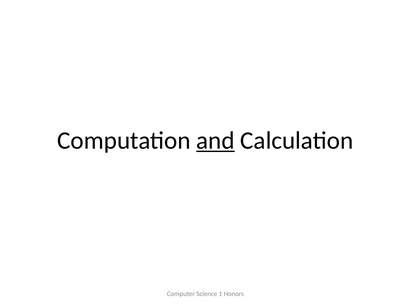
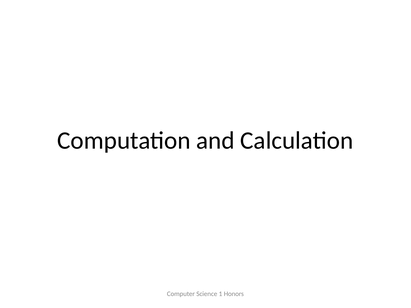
and underline: present -> none
